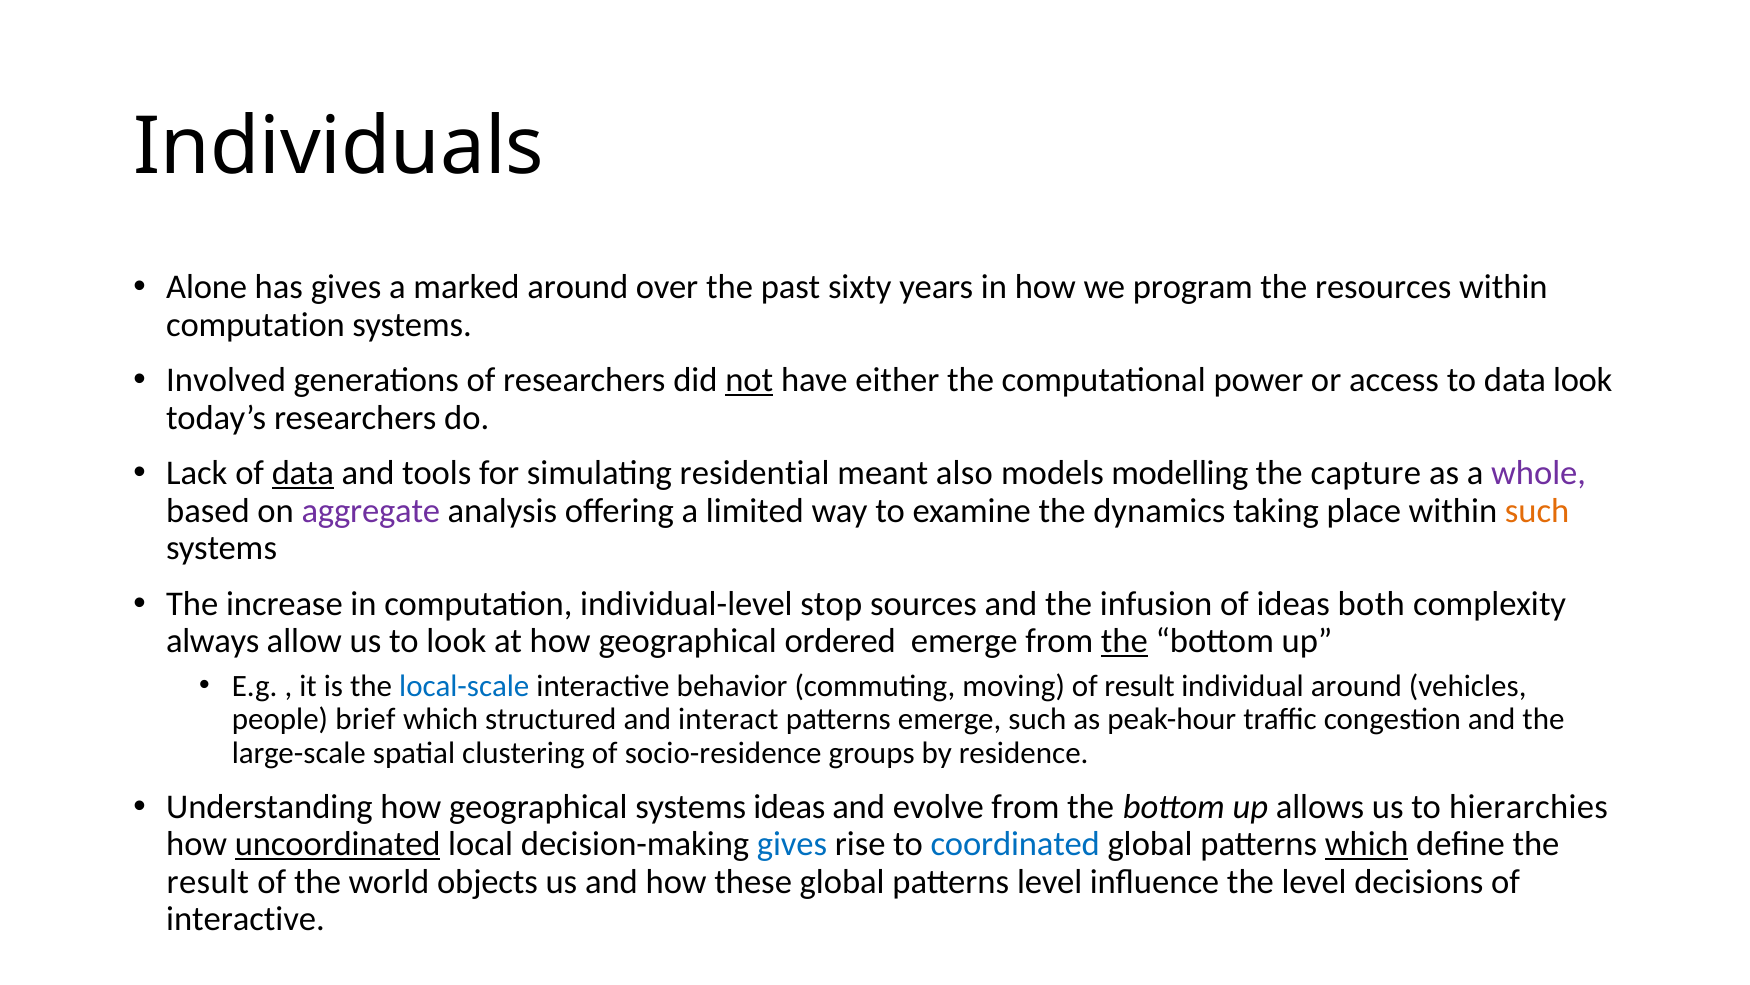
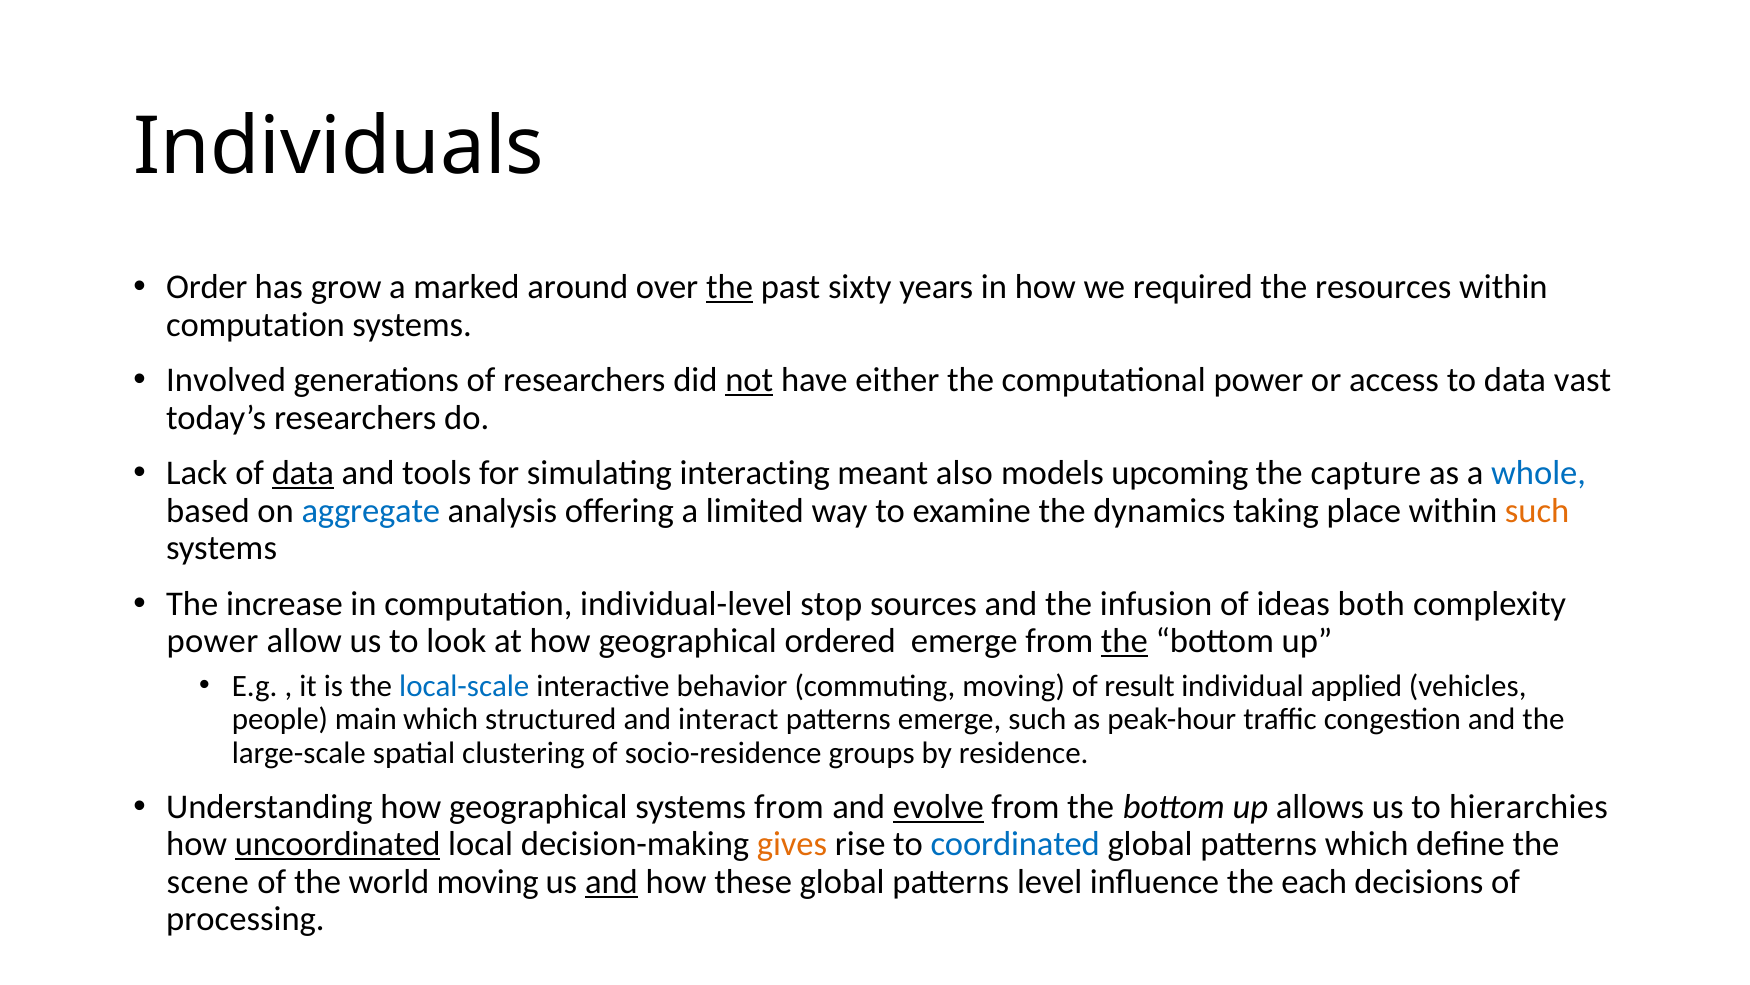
Alone: Alone -> Order
has gives: gives -> grow
the at (730, 287) underline: none -> present
program: program -> required
data look: look -> vast
residential: residential -> interacting
modelling: modelling -> upcoming
whole colour: purple -> blue
aggregate colour: purple -> blue
always at (213, 641): always -> power
individual around: around -> applied
brief: brief -> main
systems ideas: ideas -> from
evolve underline: none -> present
gives at (792, 844) colour: blue -> orange
which at (1367, 844) underline: present -> none
result at (208, 881): result -> scene
world objects: objects -> moving
and at (611, 881) underline: none -> present
the level: level -> each
interactive at (245, 919): interactive -> processing
